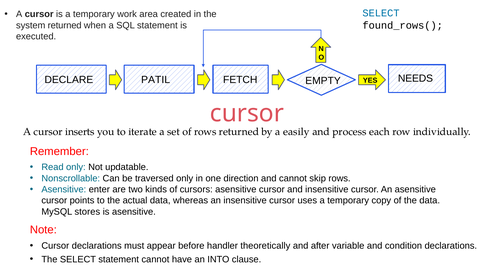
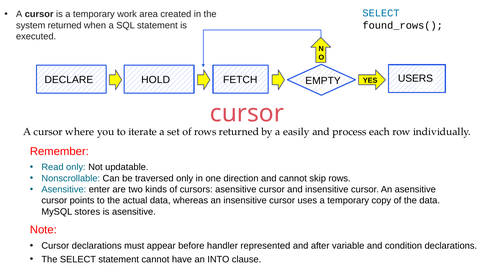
PATIL: PATIL -> HOLD
NEEDS: NEEDS -> USERS
inserts: inserts -> where
theoretically: theoretically -> represented
